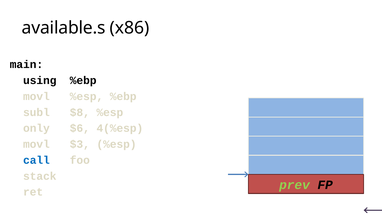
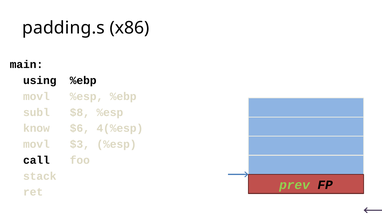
available.s: available.s -> padding.s
only: only -> know
call colour: blue -> black
